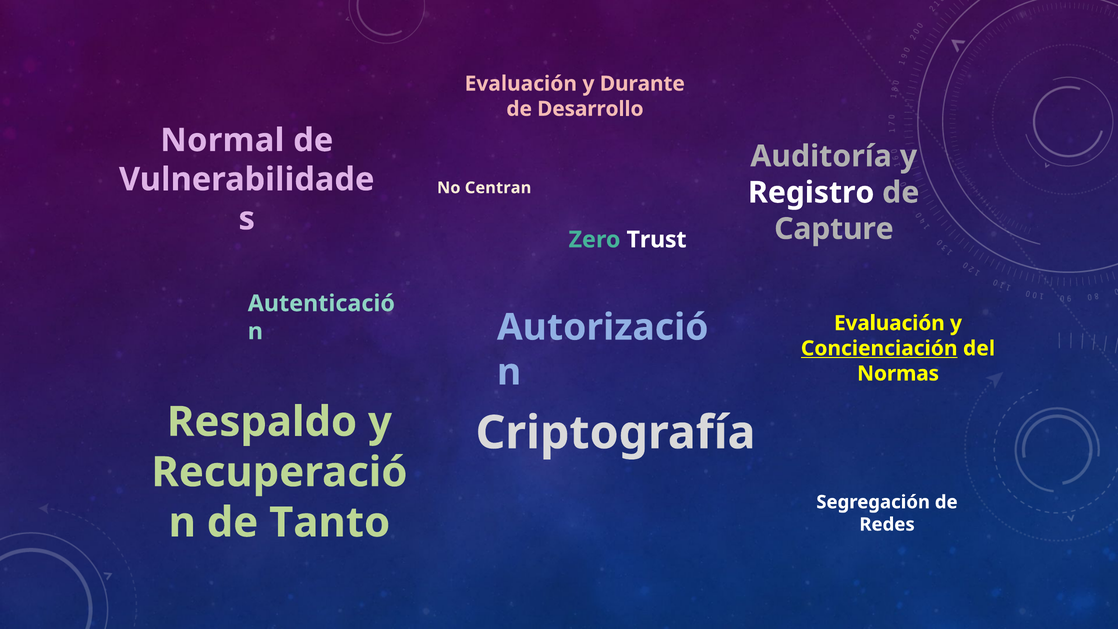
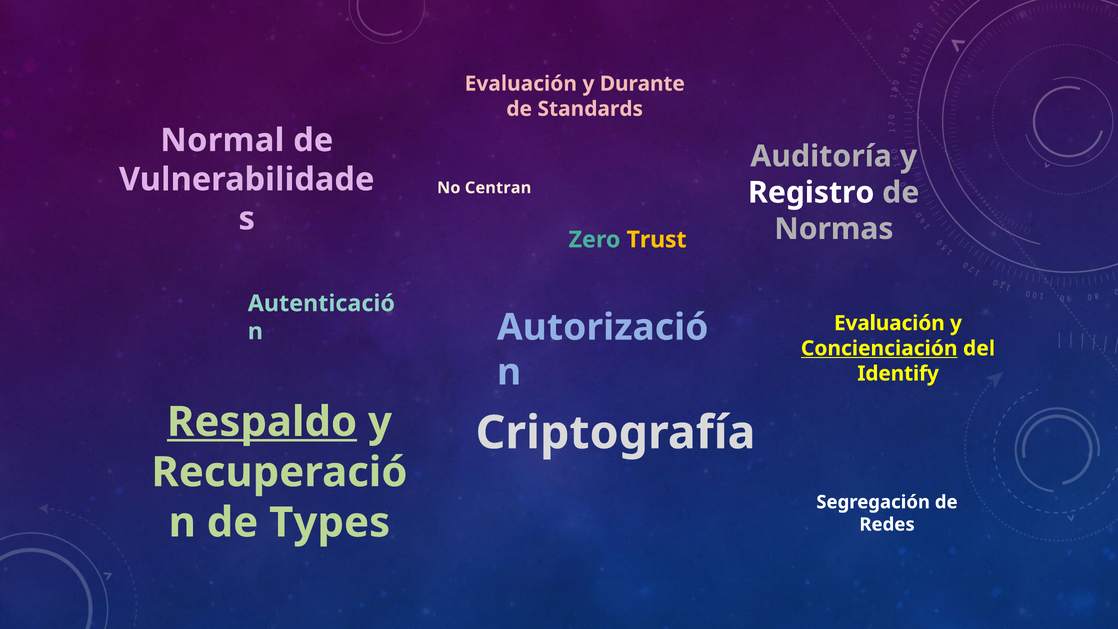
Desarrollo: Desarrollo -> Standards
Capture: Capture -> Normas
Trust colour: white -> yellow
Normas: Normas -> Identify
Respaldo underline: none -> present
Tanto: Tanto -> Types
